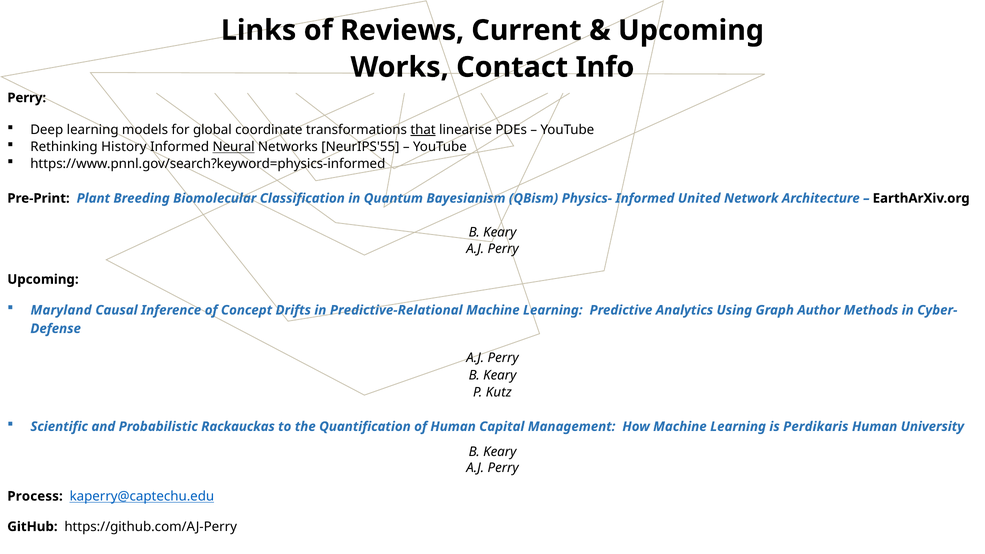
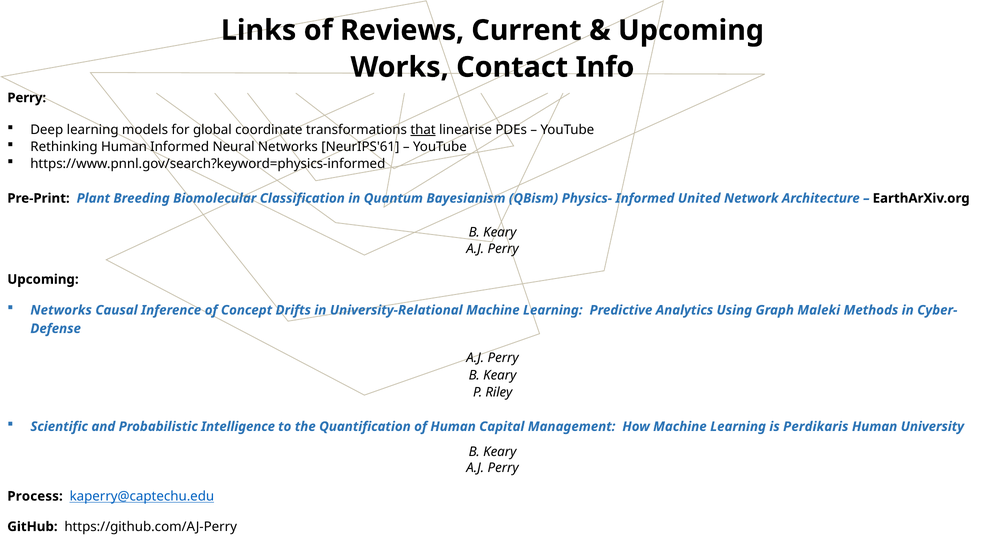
Rethinking History: History -> Human
Neural underline: present -> none
NeurIPS'55: NeurIPS'55 -> NeurIPS'61
Maryland at (61, 310): Maryland -> Networks
Predictive-Relational: Predictive-Relational -> University-Relational
Author: Author -> Maleki
Kutz: Kutz -> Riley
Rackauckas: Rackauckas -> Intelligence
